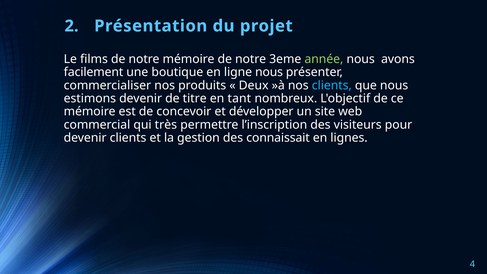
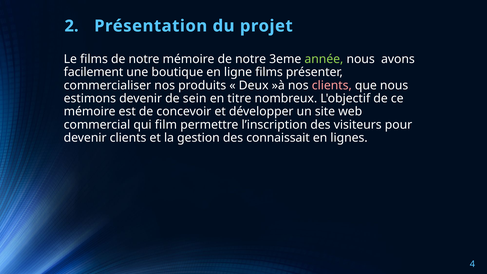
ligne nous: nous -> films
clients at (332, 85) colour: light blue -> pink
titre: titre -> sein
tant: tant -> titre
très: très -> film
